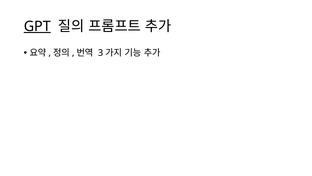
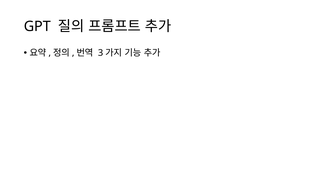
GPT underline: present -> none
